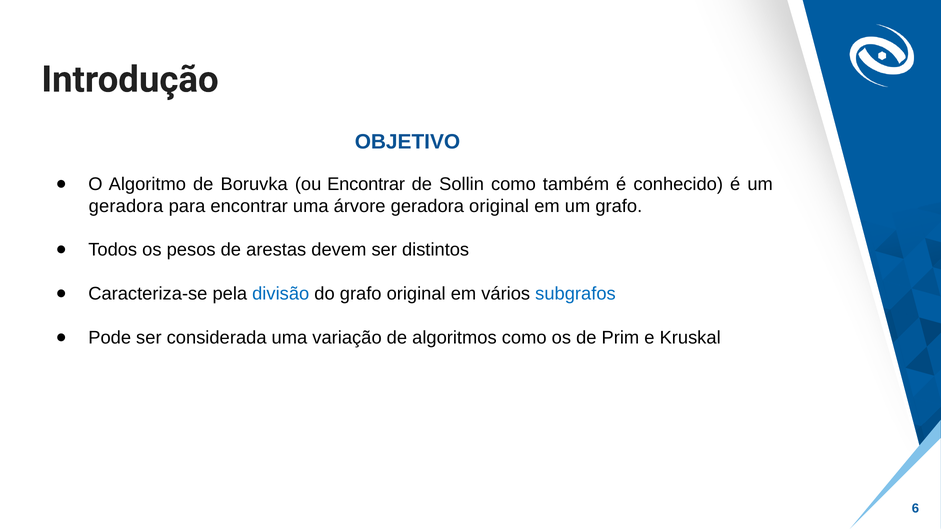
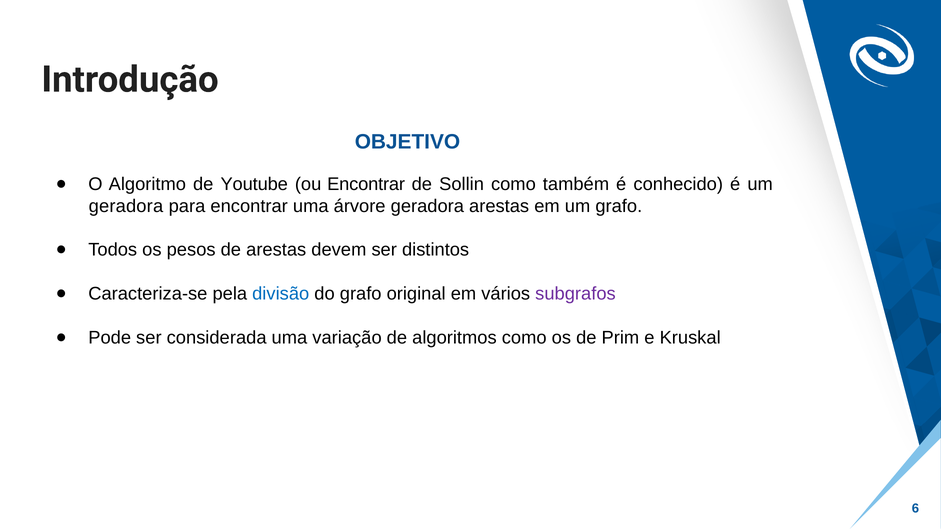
Boruvka: Boruvka -> Youtube
geradora original: original -> arestas
subgrafos colour: blue -> purple
